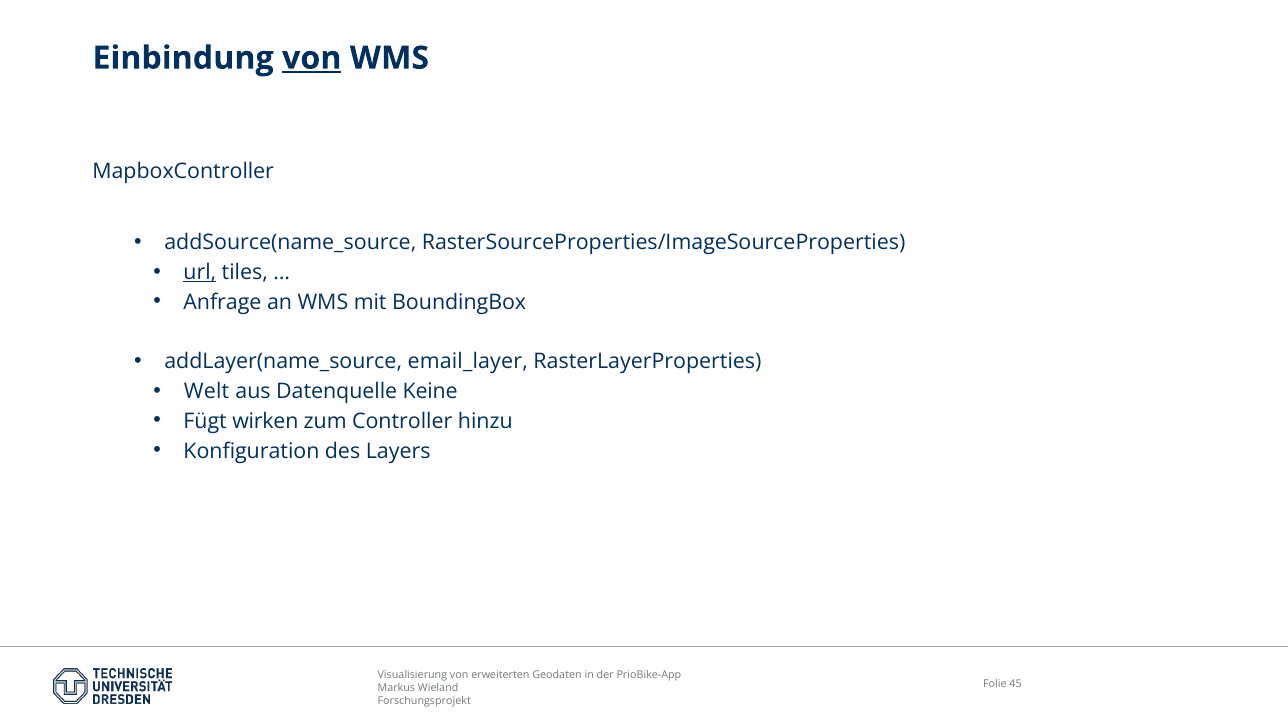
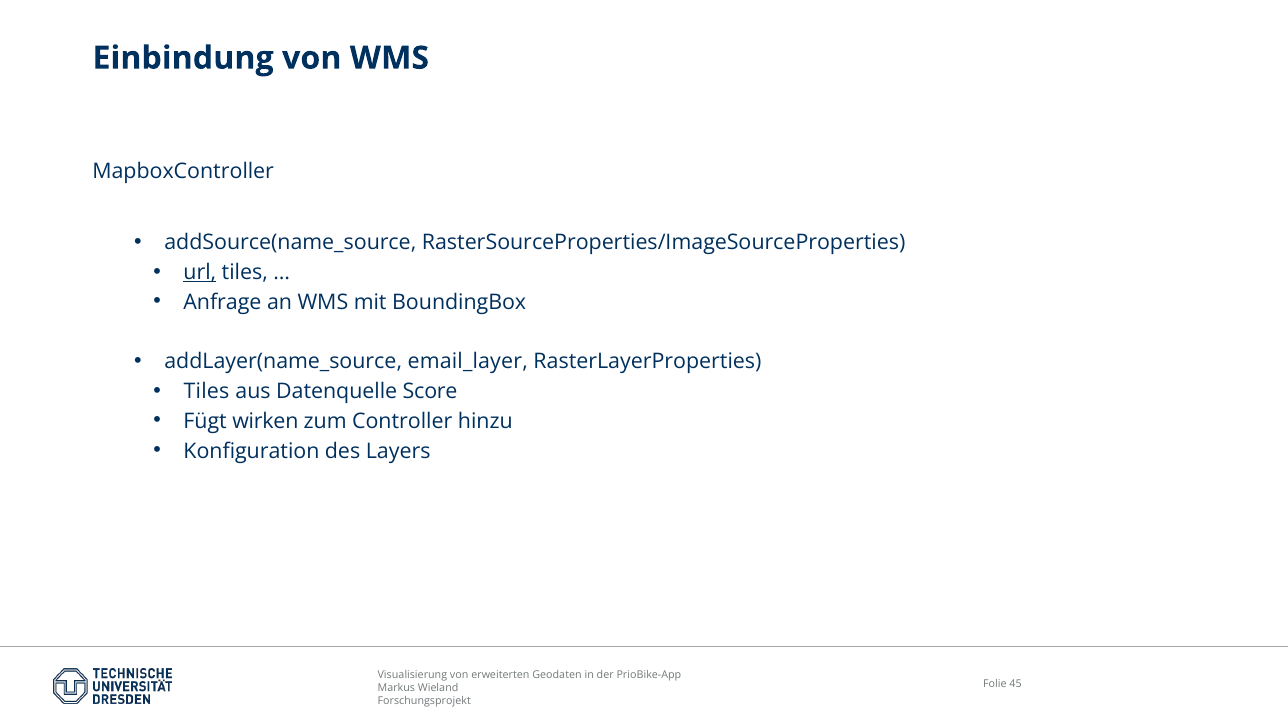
von at (312, 58) underline: present -> none
Welt at (207, 392): Welt -> Tiles
Keine: Keine -> Score
